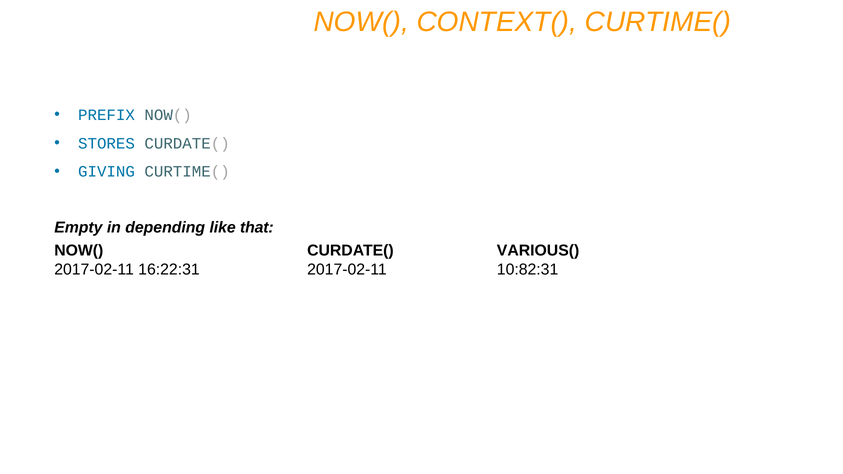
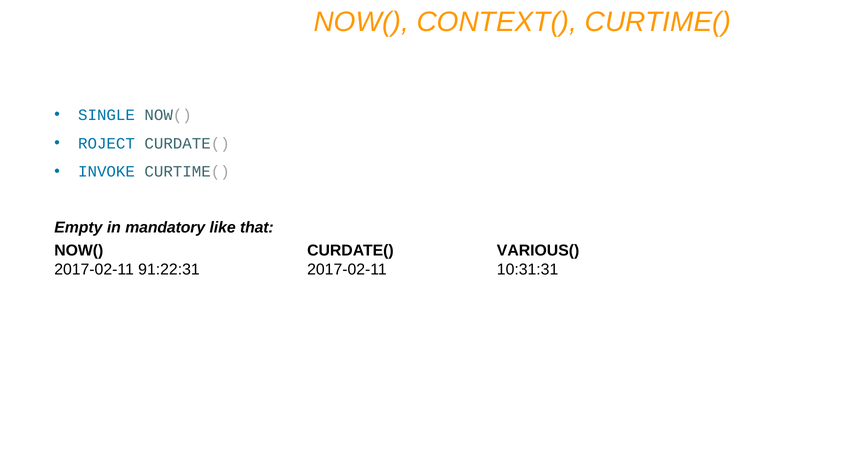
PREFIX: PREFIX -> SINGLE
STORES: STORES -> ROJECT
GIVING: GIVING -> INVOKE
depending: depending -> mandatory
16:22:31: 16:22:31 -> 91:22:31
10:82:31: 10:82:31 -> 10:31:31
